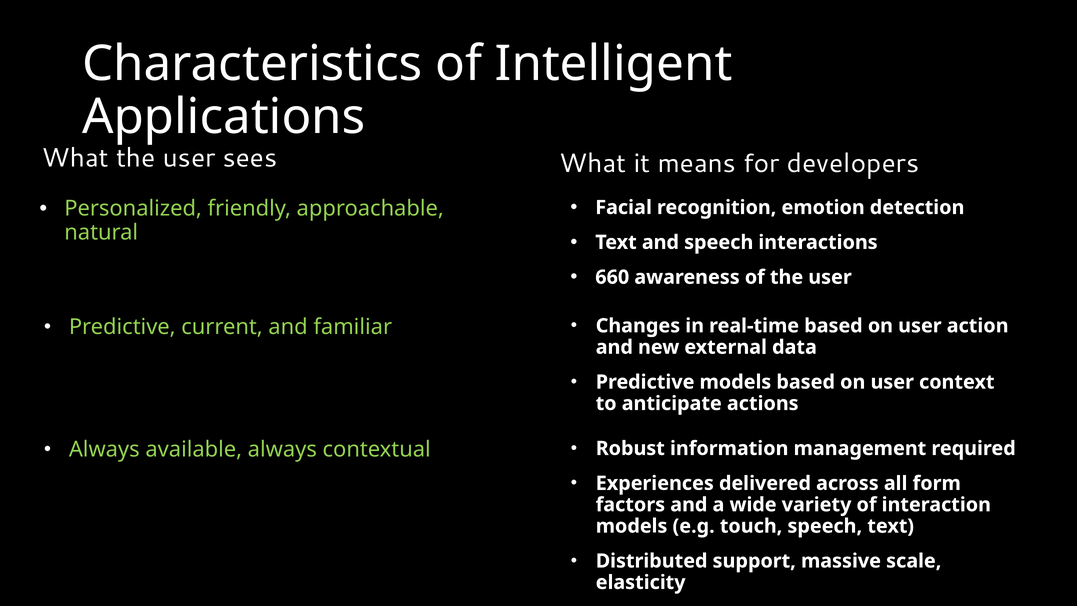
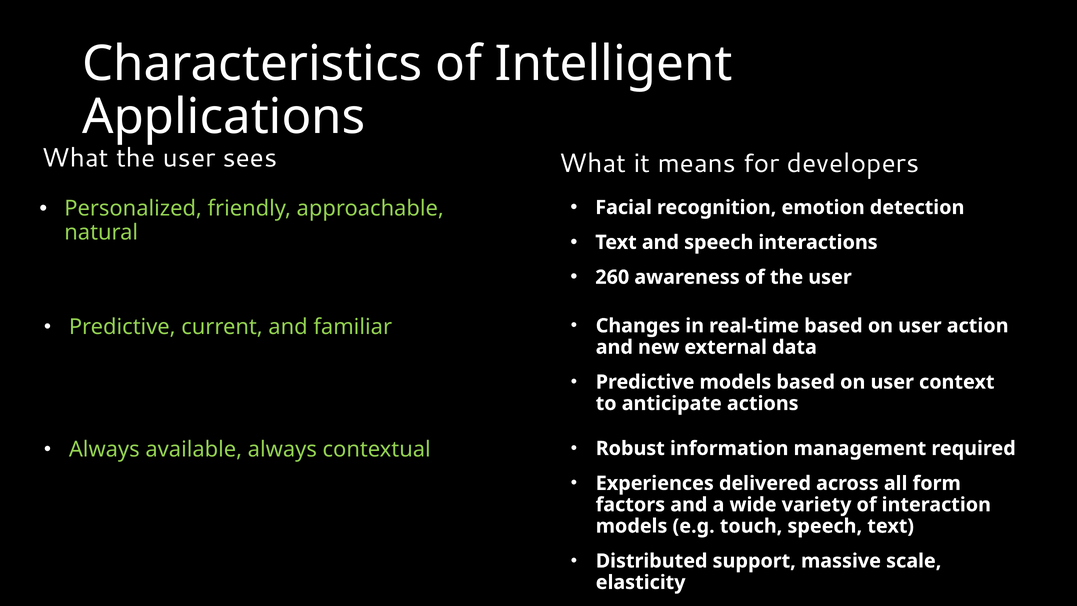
660: 660 -> 260
